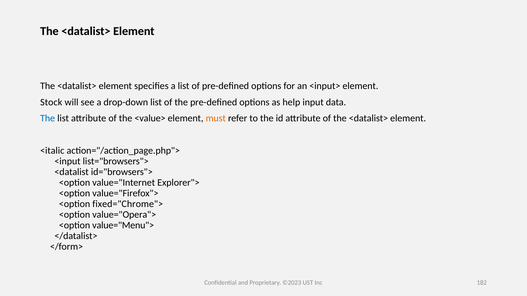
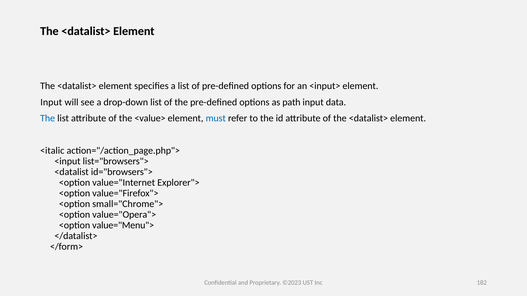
Stock at (51, 102): Stock -> Input
help: help -> path
must colour: orange -> blue
fixed="Chrome">: fixed="Chrome"> -> small="Chrome">
